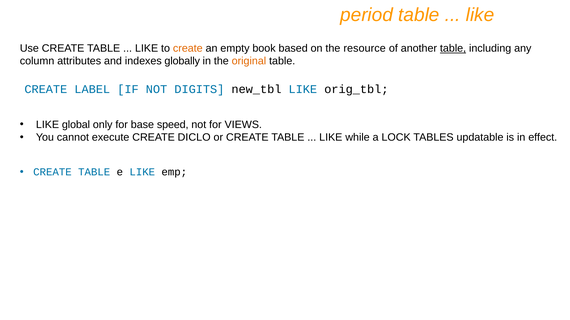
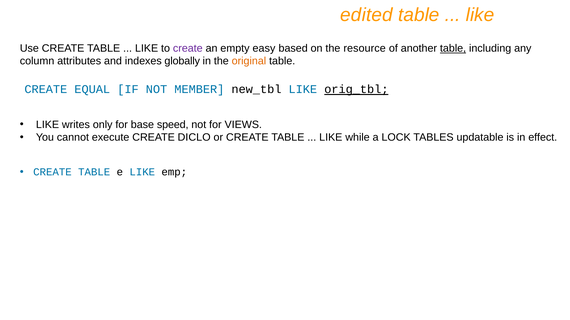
period: period -> edited
create at (188, 48) colour: orange -> purple
book: book -> easy
LABEL: LABEL -> EQUAL
DIGITS: DIGITS -> MEMBER
orig_tbl underline: none -> present
global: global -> writes
